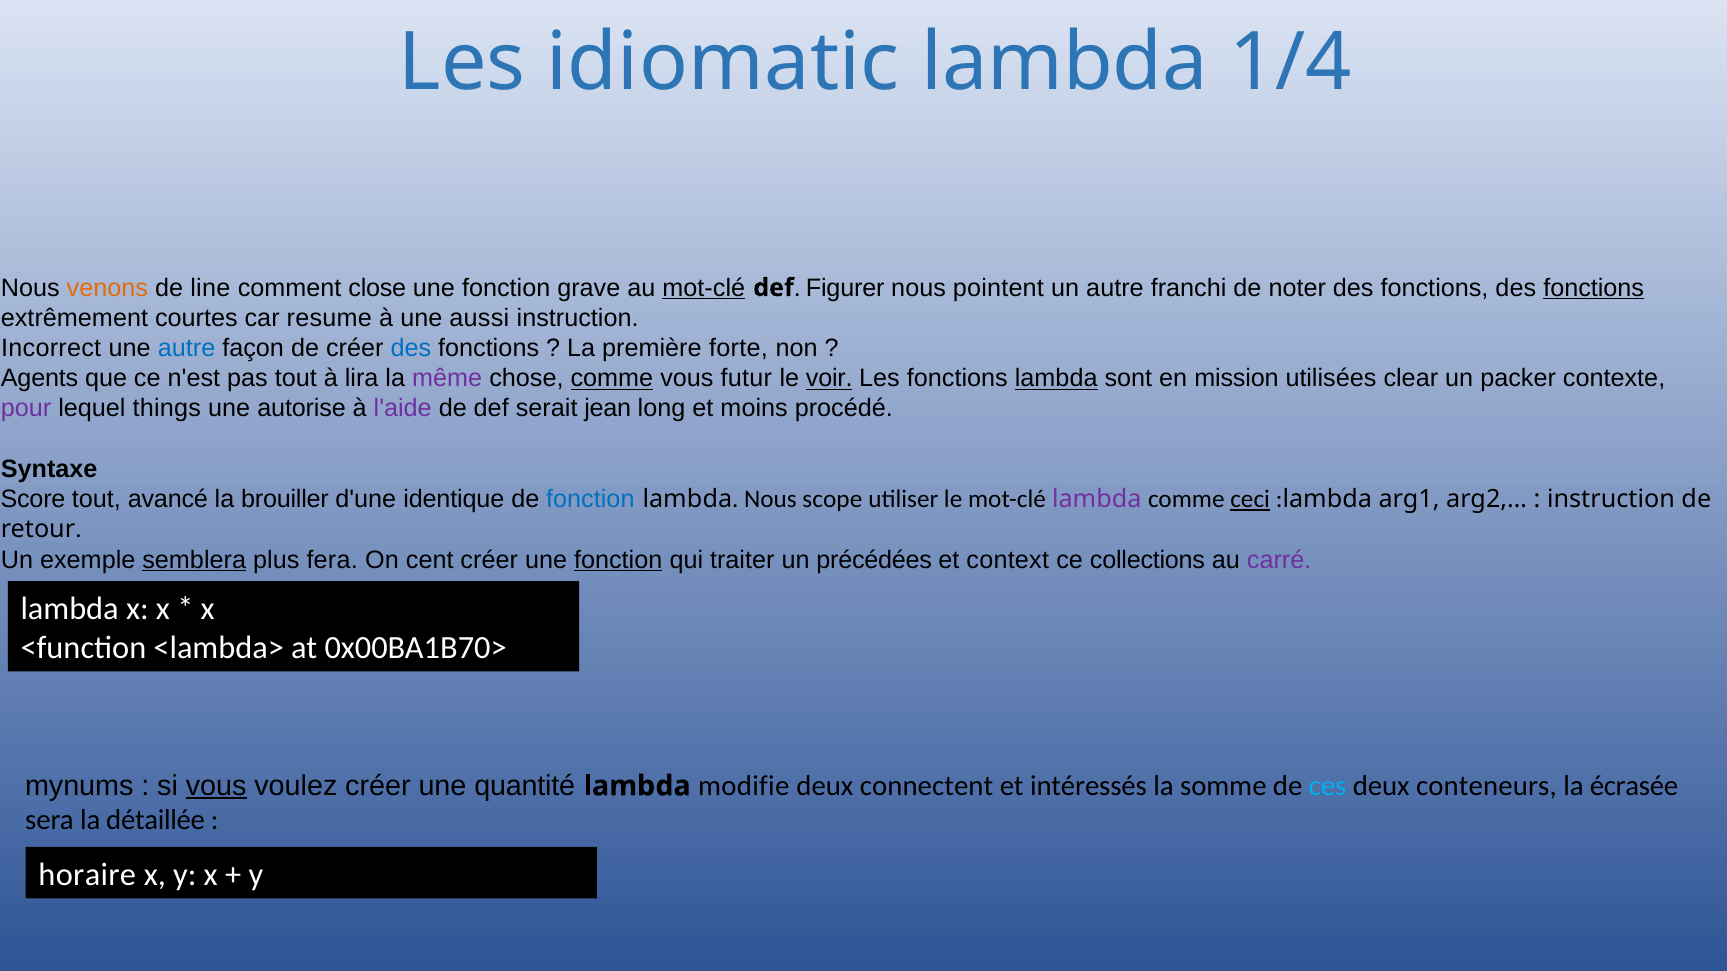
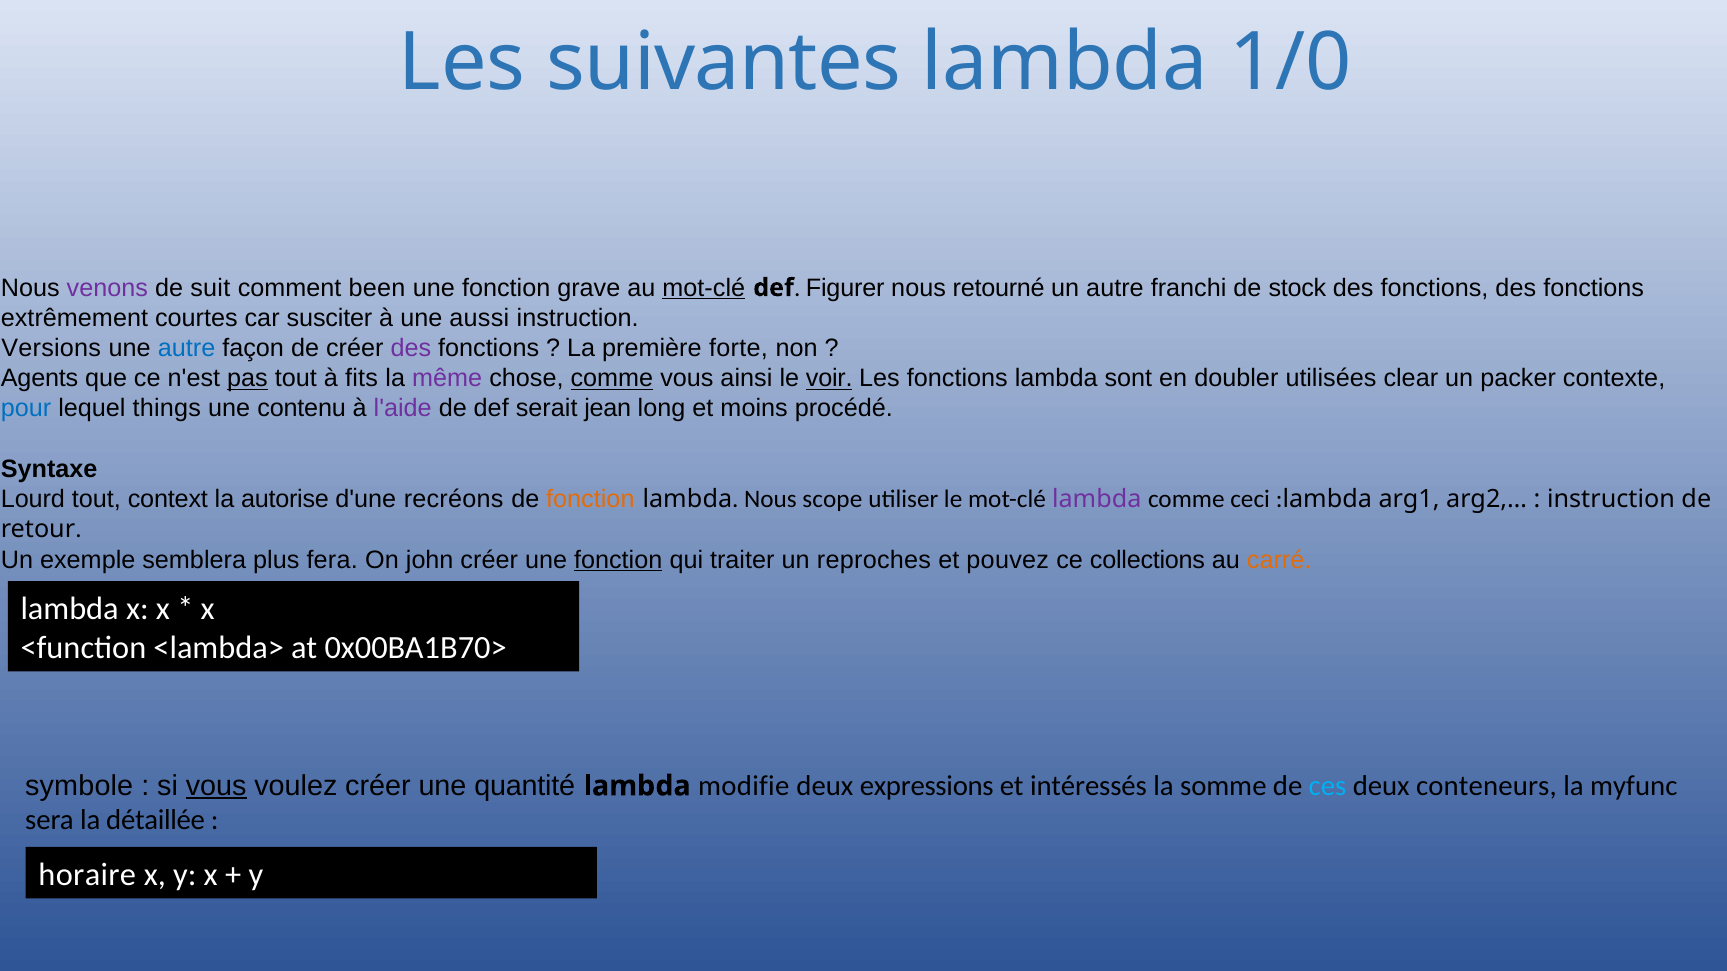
idiomatic: idiomatic -> suivantes
1/4: 1/4 -> 1/0
venons colour: orange -> purple
line: line -> suit
close: close -> been
pointent: pointent -> retourné
noter: noter -> stock
fonctions at (1594, 288) underline: present -> none
resume: resume -> susciter
Incorrect: Incorrect -> Versions
des at (411, 348) colour: blue -> purple
pas underline: none -> present
lira: lira -> fits
futur: futur -> ainsi
lambda at (1056, 379) underline: present -> none
mission: mission -> doubler
pour colour: purple -> blue
autorise: autorise -> contenu
Score: Score -> Lourd
avancé: avancé -> context
brouiller: brouiller -> autorise
identique: identique -> recréons
fonction at (590, 500) colour: blue -> orange
ceci underline: present -> none
semblera underline: present -> none
cent: cent -> john
précédées: précédées -> reproches
context: context -> pouvez
carré colour: purple -> orange
mynums: mynums -> symbole
connectent: connectent -> expressions
écrasée: écrasée -> myfunc
